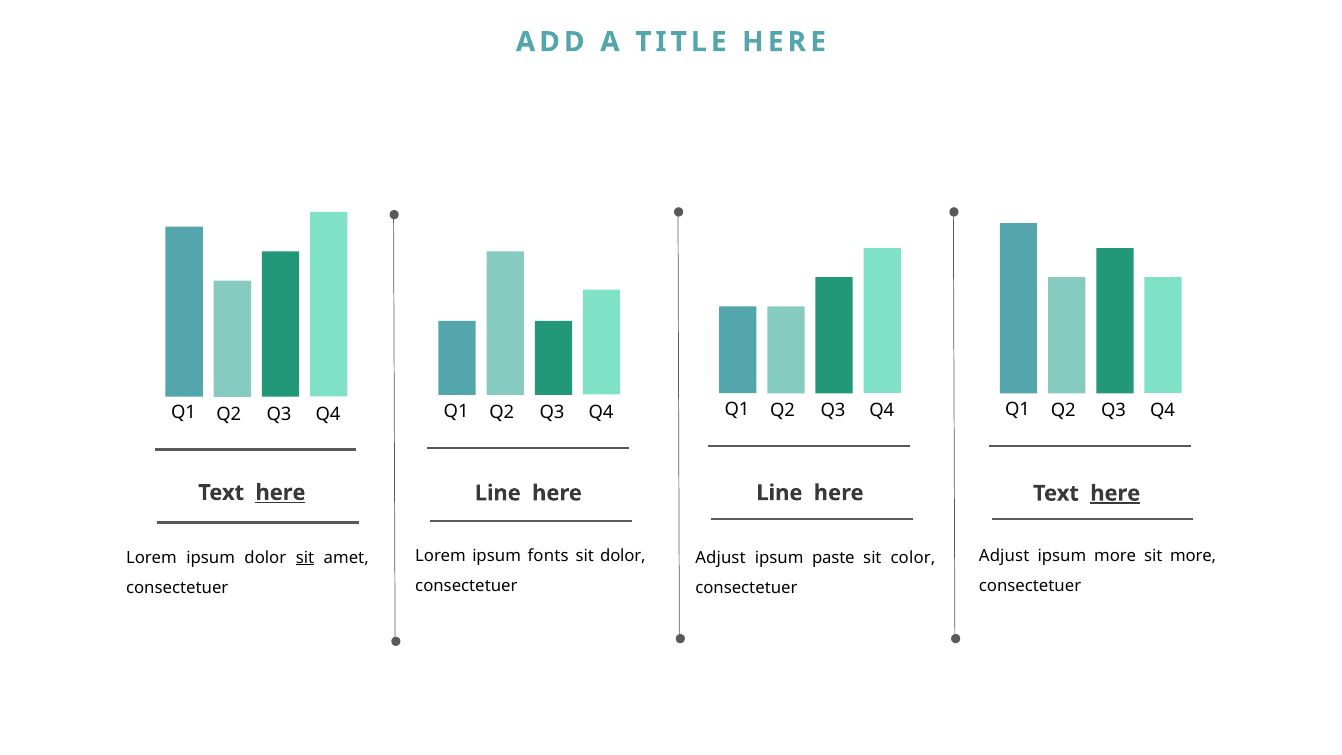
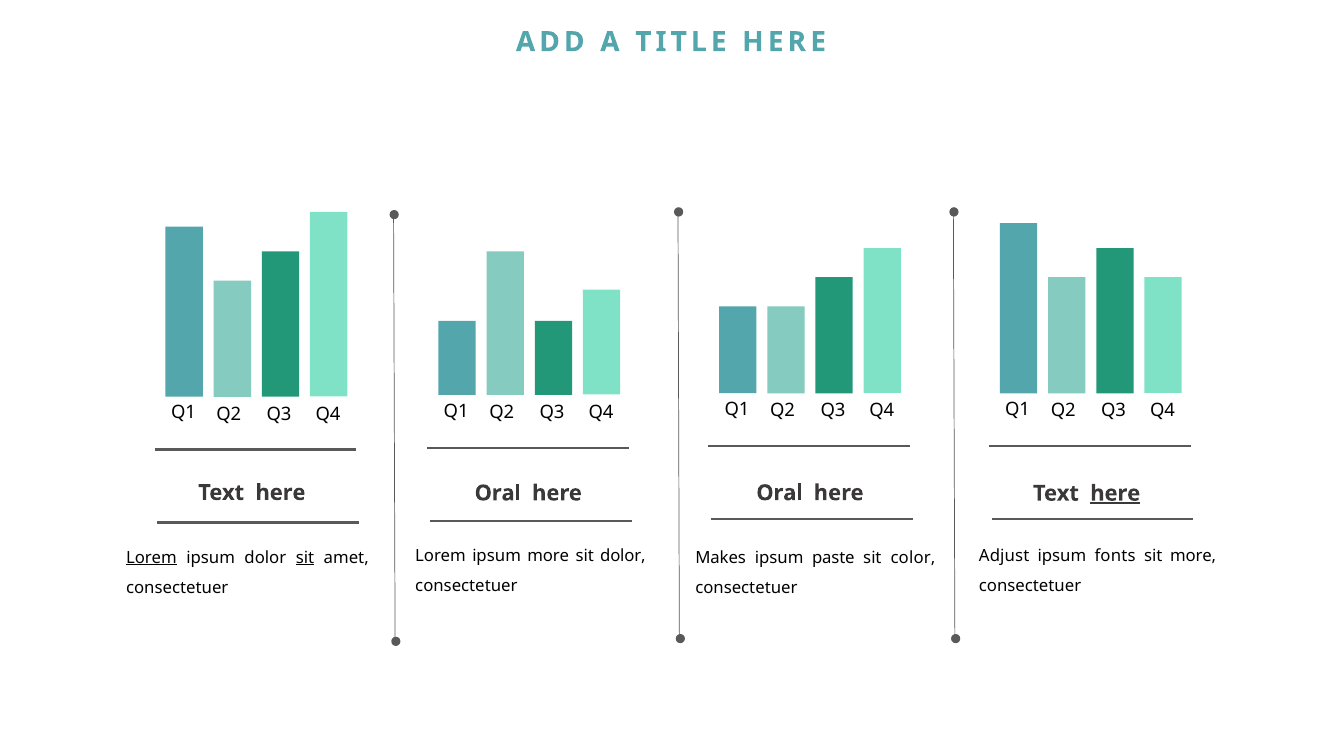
here at (280, 493) underline: present -> none
Line at (779, 493): Line -> Oral
Line at (498, 493): Line -> Oral
ipsum fonts: fonts -> more
ipsum more: more -> fonts
Lorem at (151, 557) underline: none -> present
Adjust at (720, 557): Adjust -> Makes
